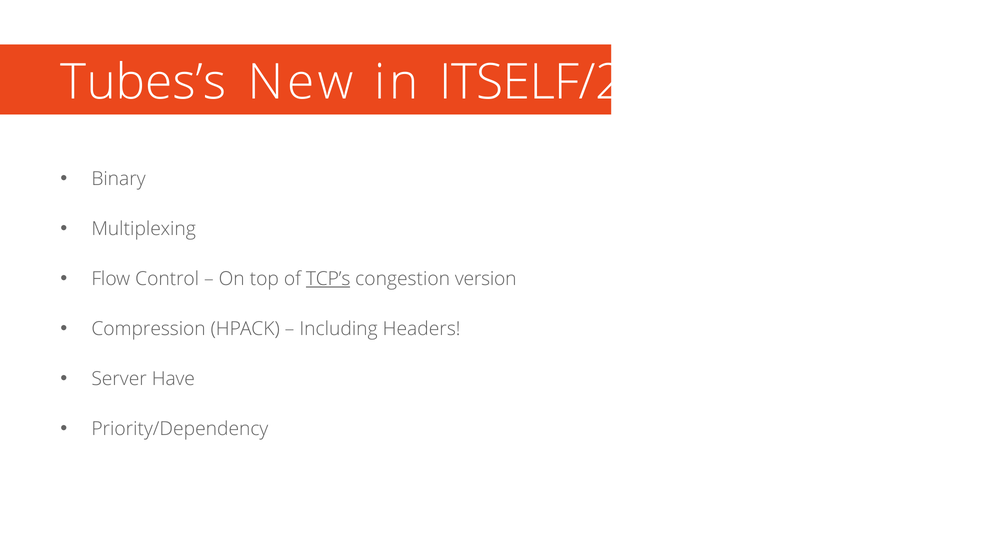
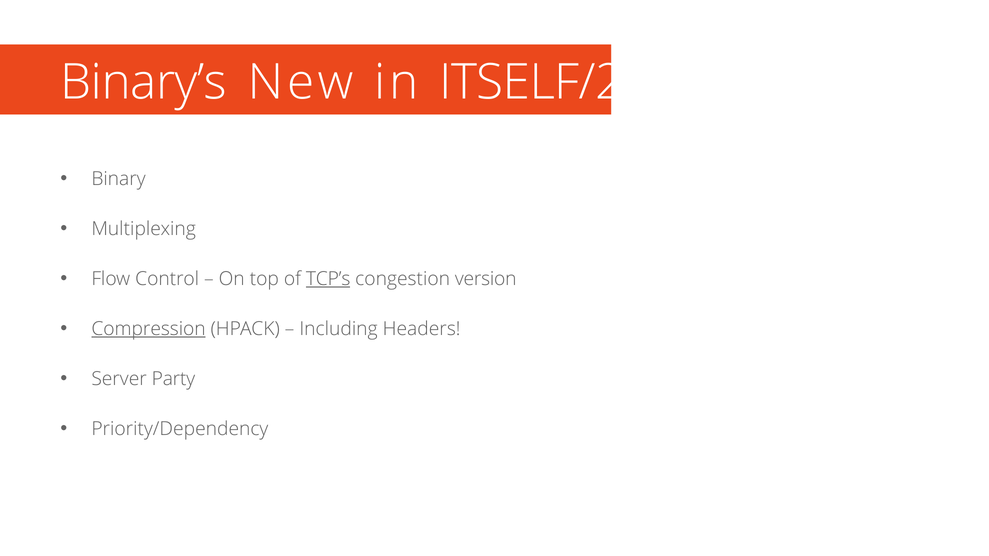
Tubes’s: Tubes’s -> Binary’s
Compression underline: none -> present
Have: Have -> Party
